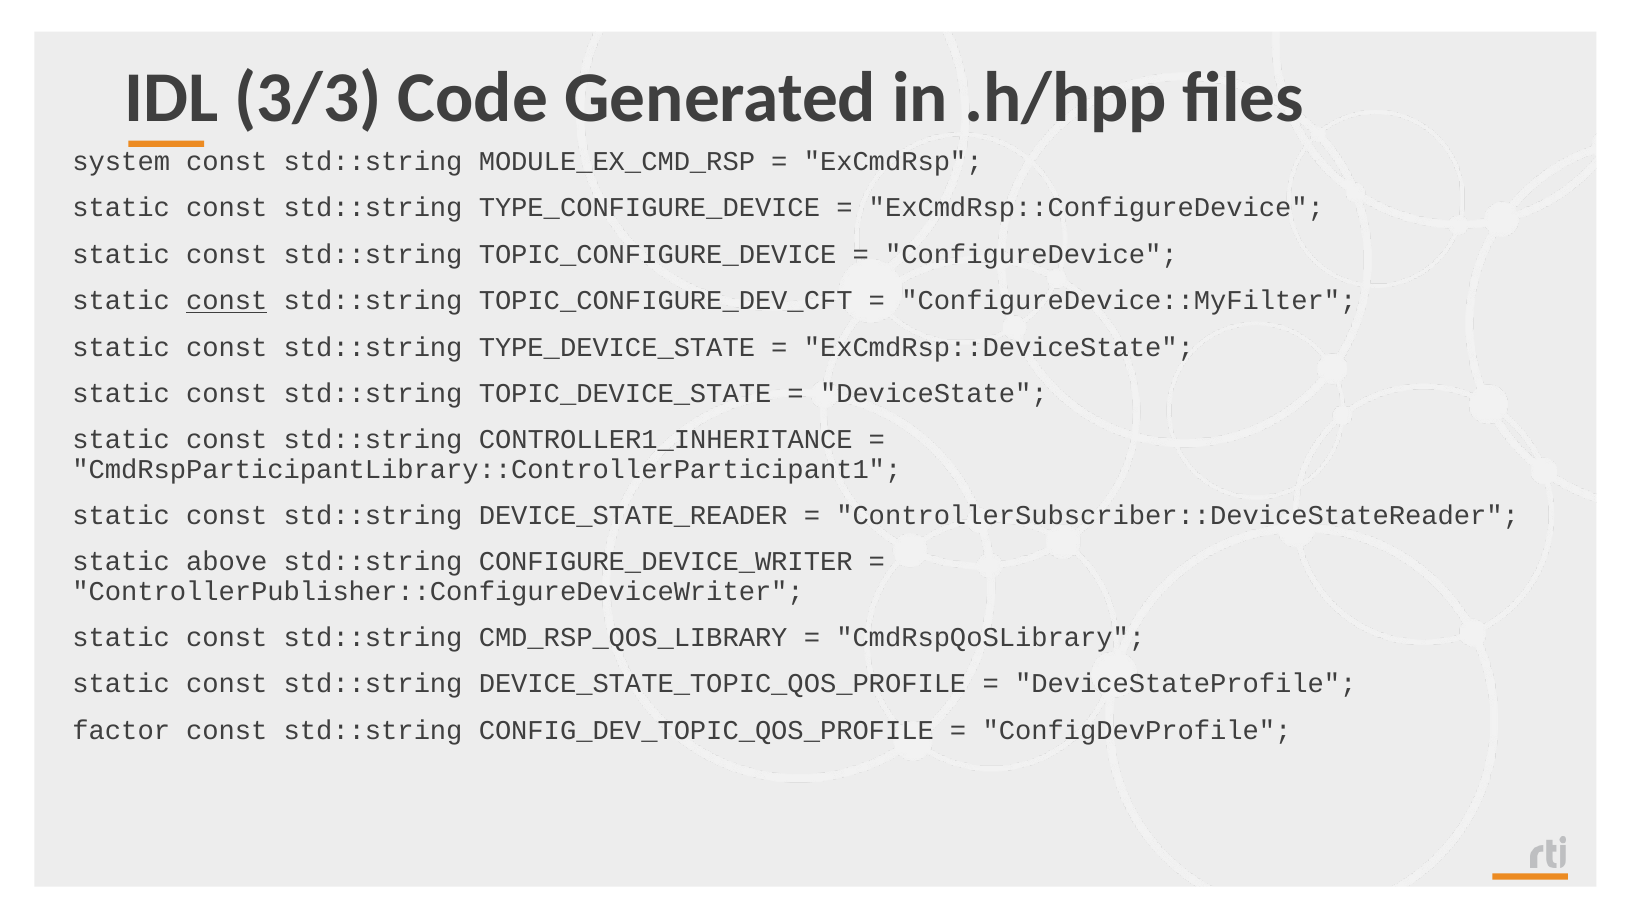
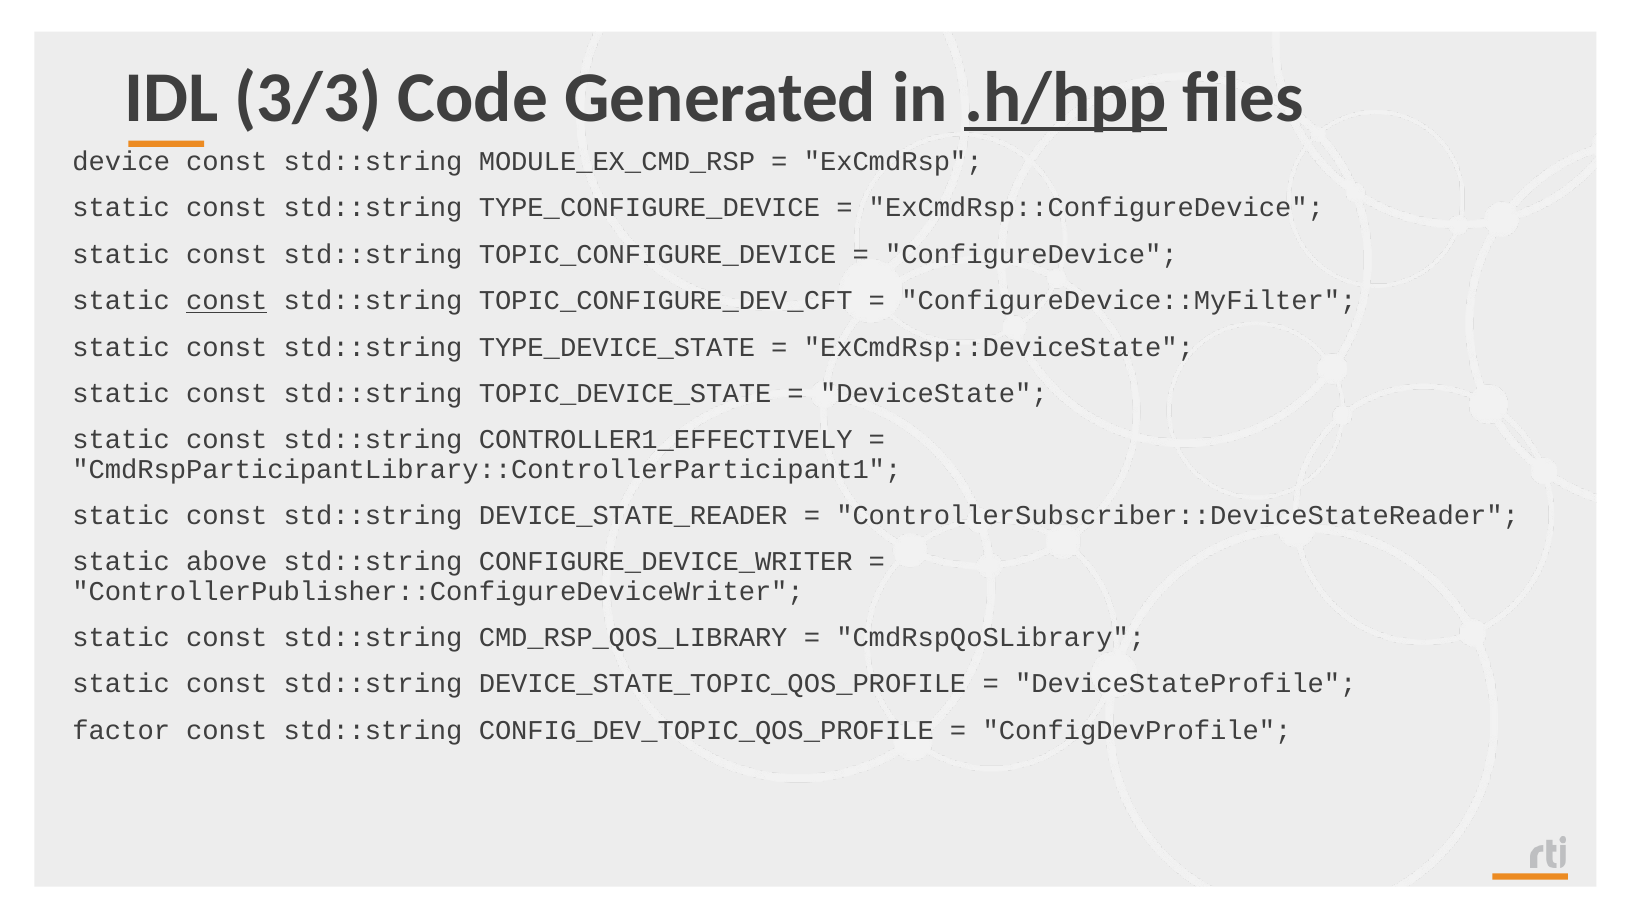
.h/hpp underline: none -> present
system: system -> device
CONTROLLER1_INHERITANCE: CONTROLLER1_INHERITANCE -> CONTROLLER1_EFFECTIVELY
